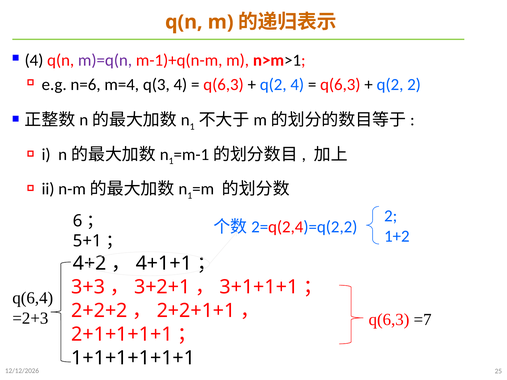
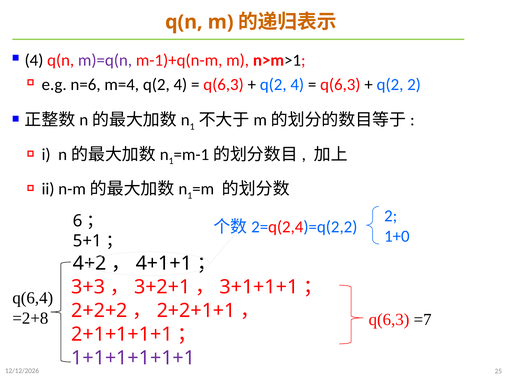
m=4 q(3: q(3 -> q(2
1+2: 1+2 -> 1+0
=2+3: =2+3 -> =2+8
1+1+1+1+1+1 colour: black -> purple
